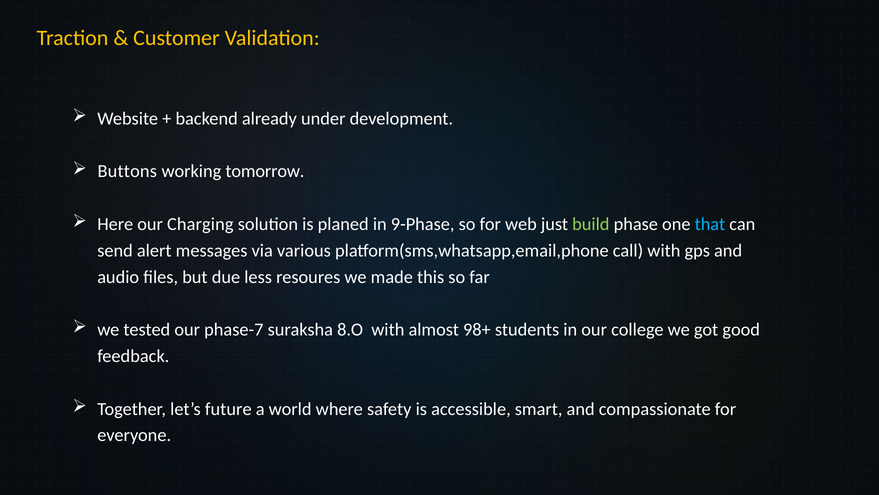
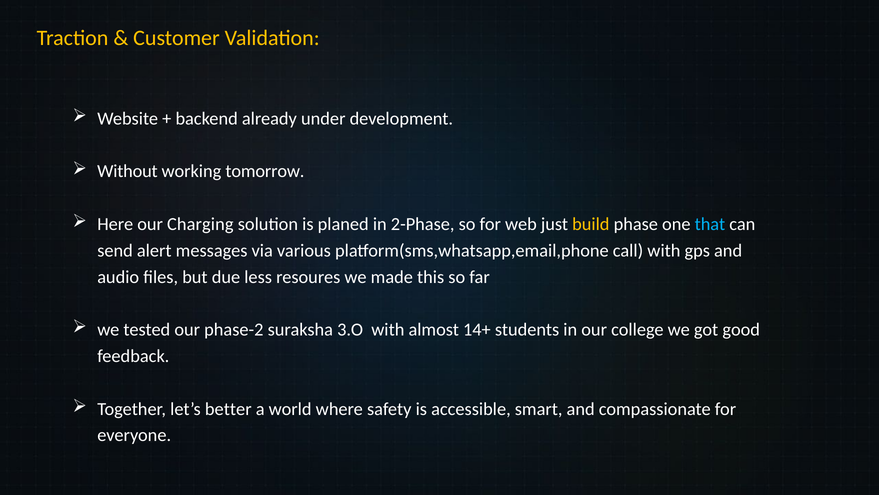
Buttons: Buttons -> Without
9-Phase: 9-Phase -> 2-Phase
build colour: light green -> yellow
phase-7: phase-7 -> phase-2
8.O: 8.O -> 3.O
98+: 98+ -> 14+
future: future -> better
